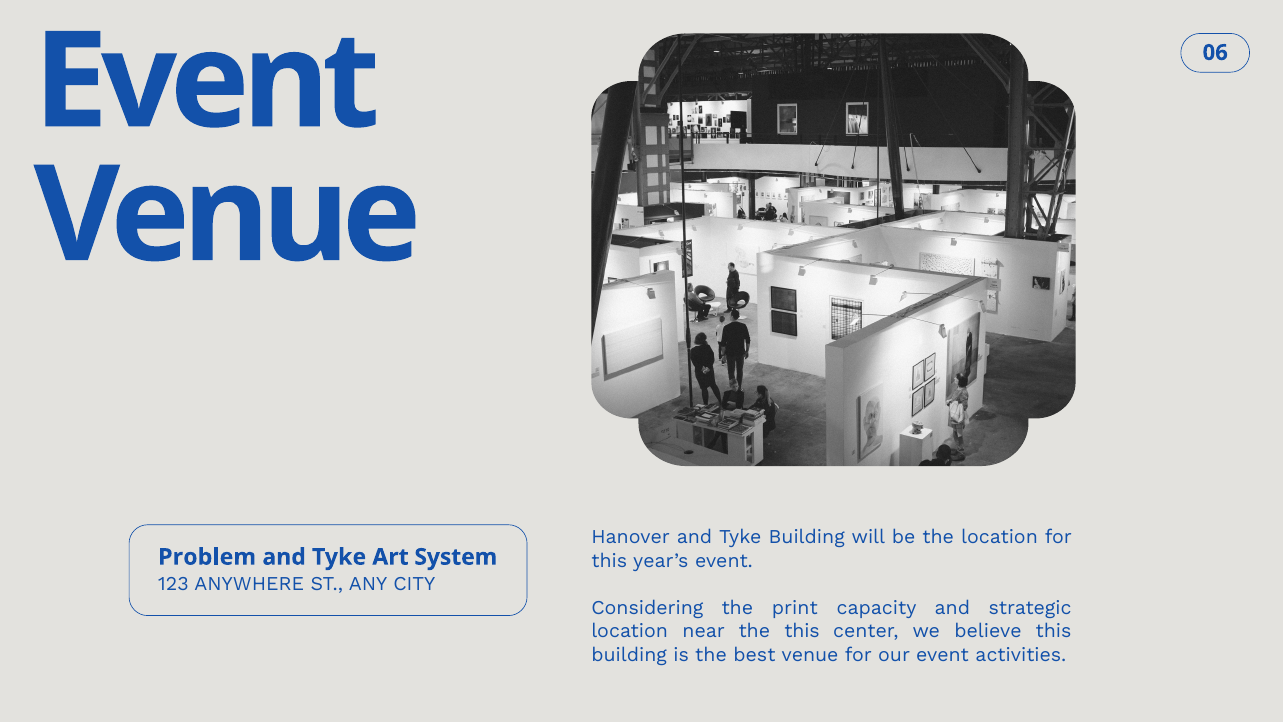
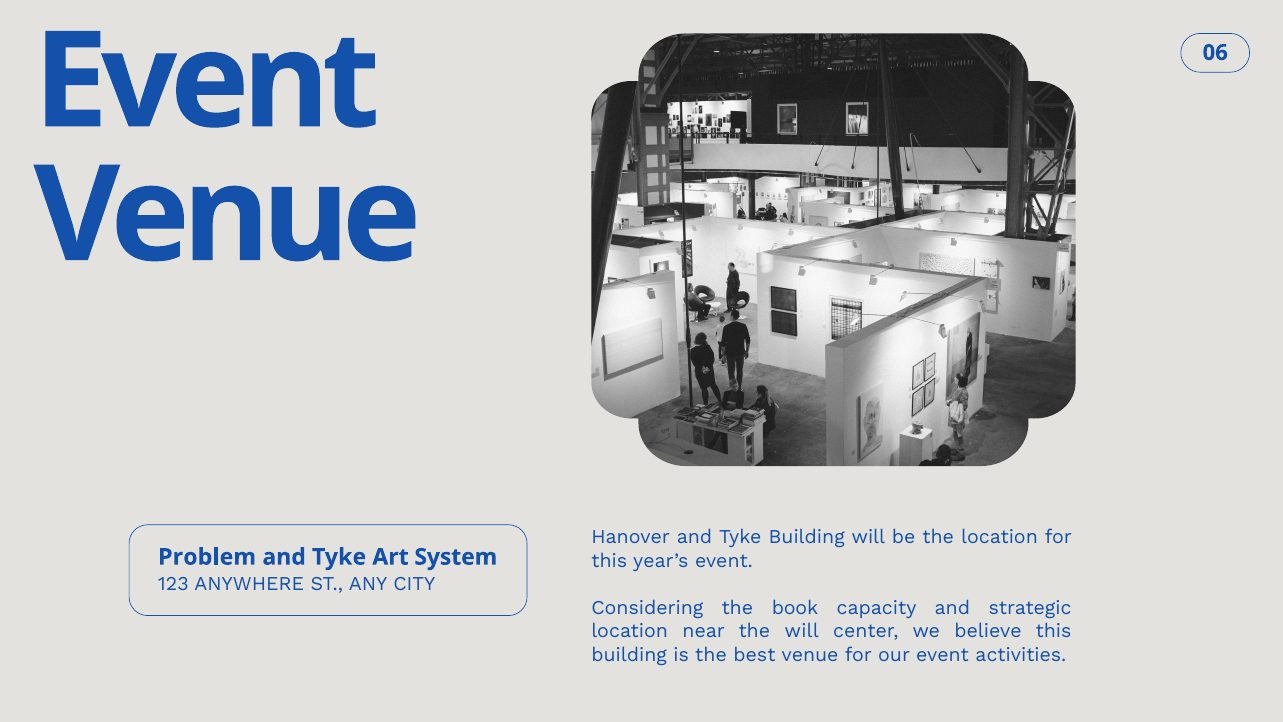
print: print -> book
the this: this -> will
